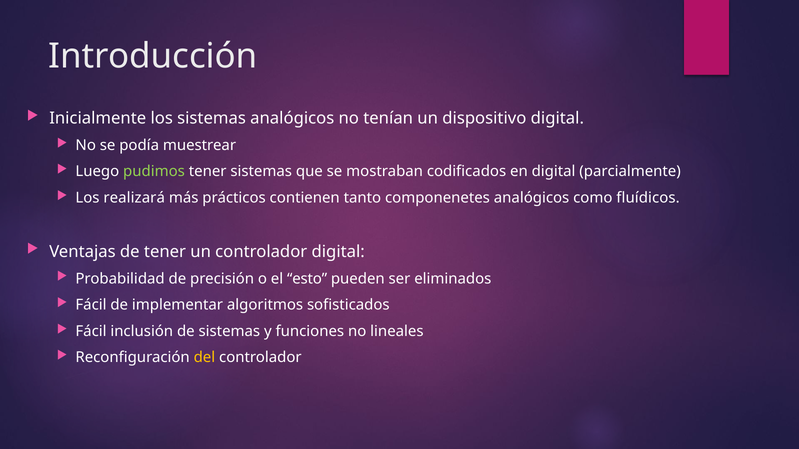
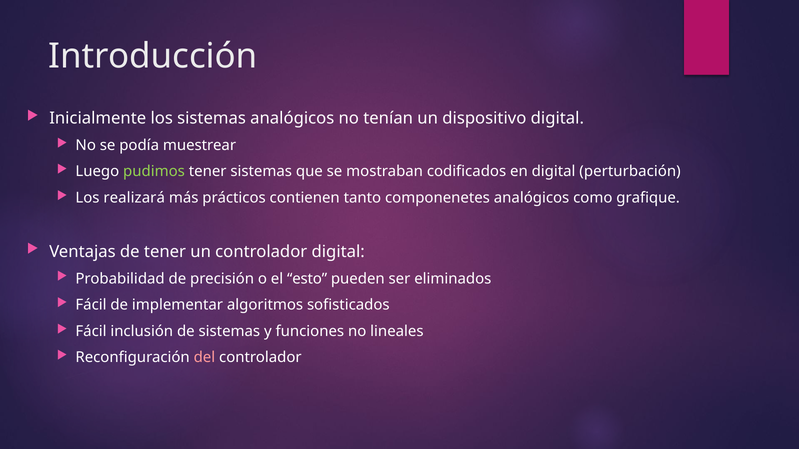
parcialmente: parcialmente -> perturbación
fluídicos: fluídicos -> grafique
del colour: yellow -> pink
